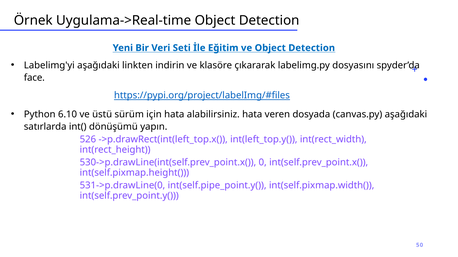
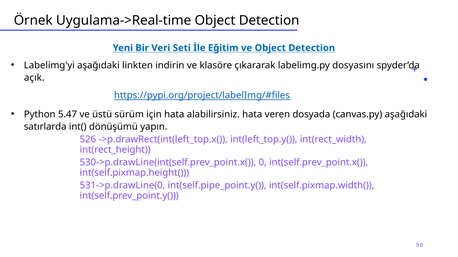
face: face -> açık
6.10: 6.10 -> 5.47
